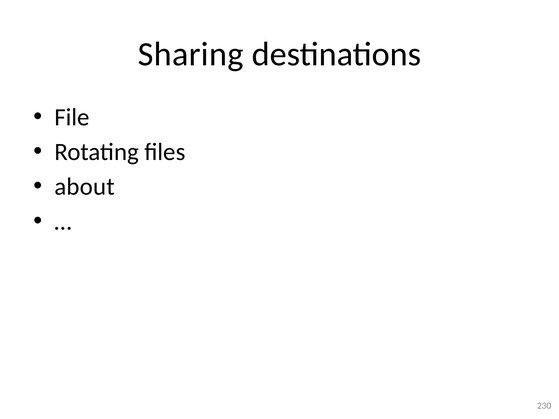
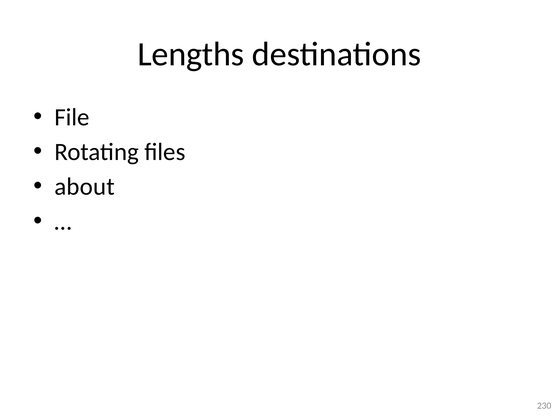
Sharing: Sharing -> Lengths
